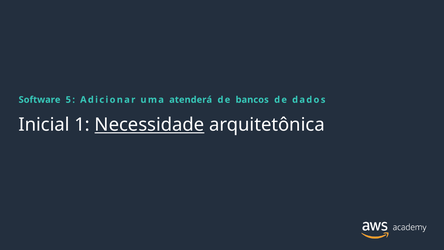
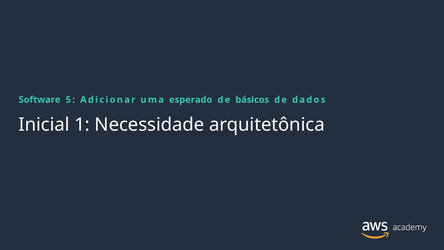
atenderá: atenderá -> esperado
bancos: bancos -> básicos
Necessidade underline: present -> none
